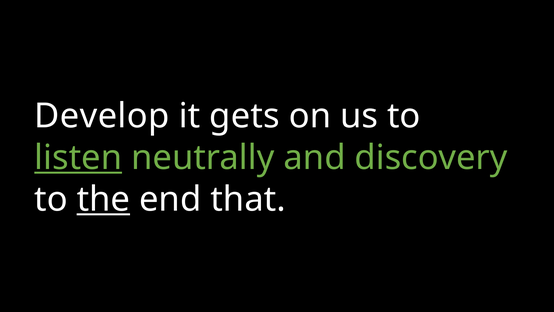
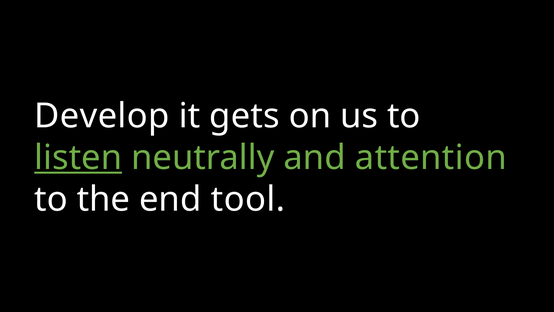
discovery: discovery -> attention
the underline: present -> none
that: that -> tool
